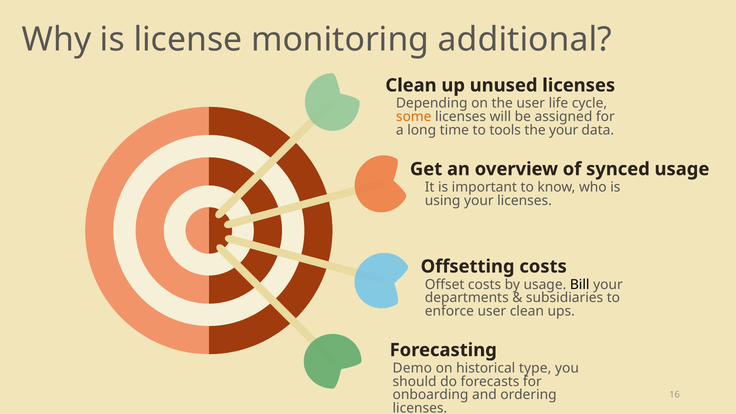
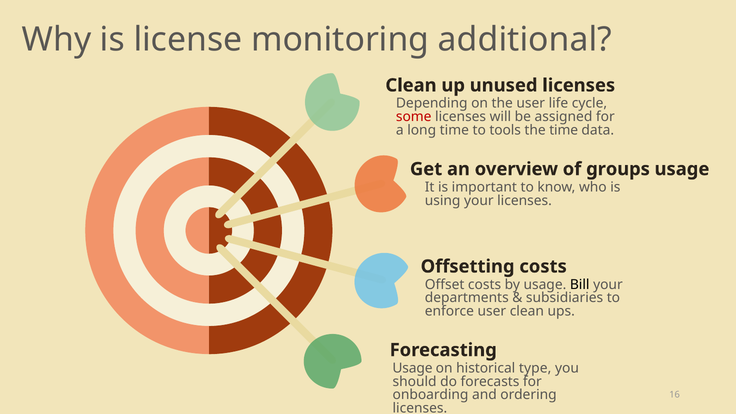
some colour: orange -> red
the your: your -> time
synced: synced -> groups
Demo at (412, 368): Demo -> Usage
